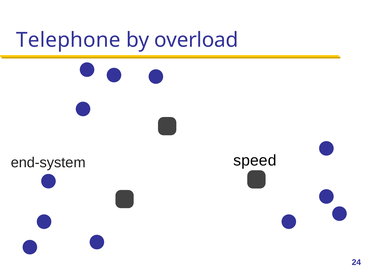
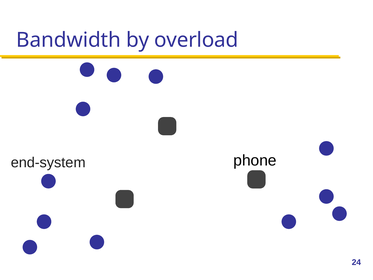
Telephone: Telephone -> Bandwidth
speed: speed -> phone
